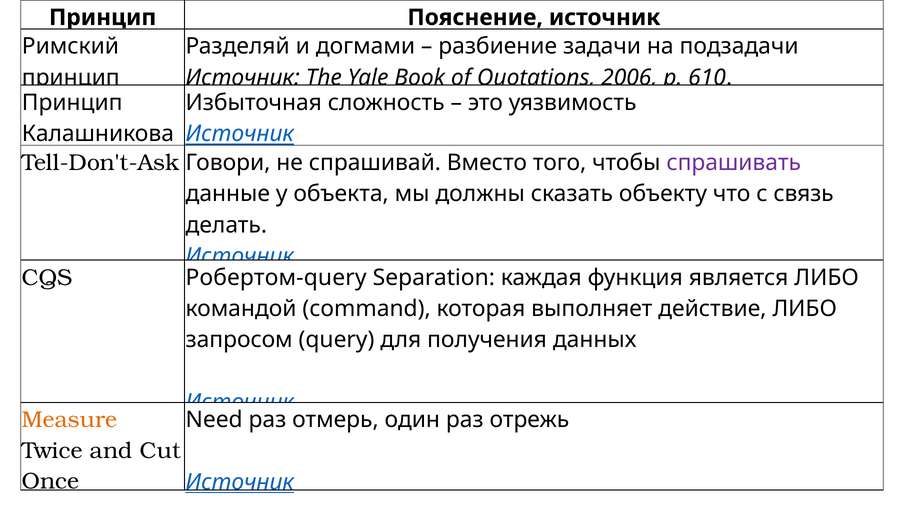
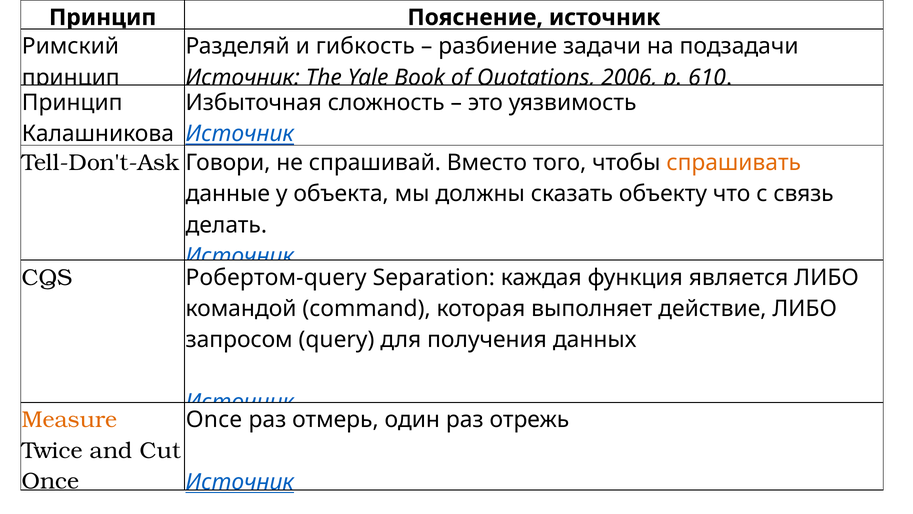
догмами: догмами -> гибкость
спрашивать colour: purple -> orange
Need at (214, 420): Need -> Once
